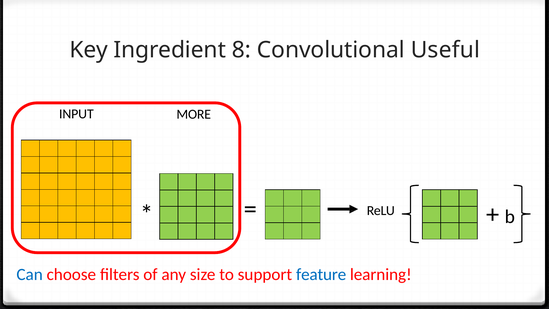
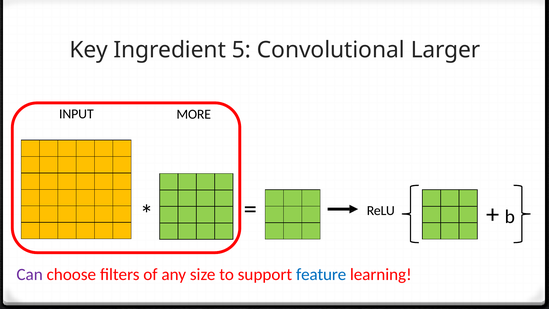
8: 8 -> 5
Useful: Useful -> Larger
Can colour: blue -> purple
